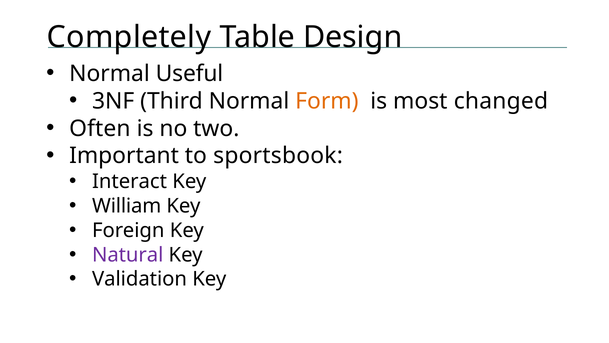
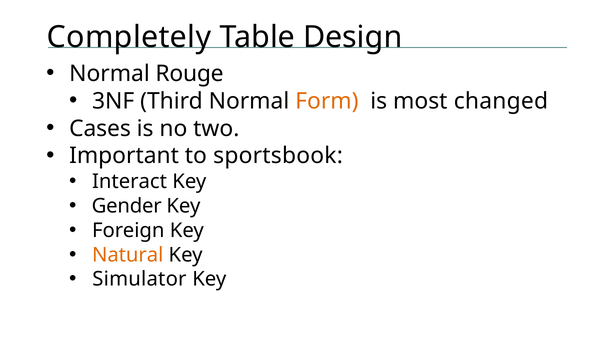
Useful: Useful -> Rouge
Often: Often -> Cases
William: William -> Gender
Natural colour: purple -> orange
Validation: Validation -> Simulator
